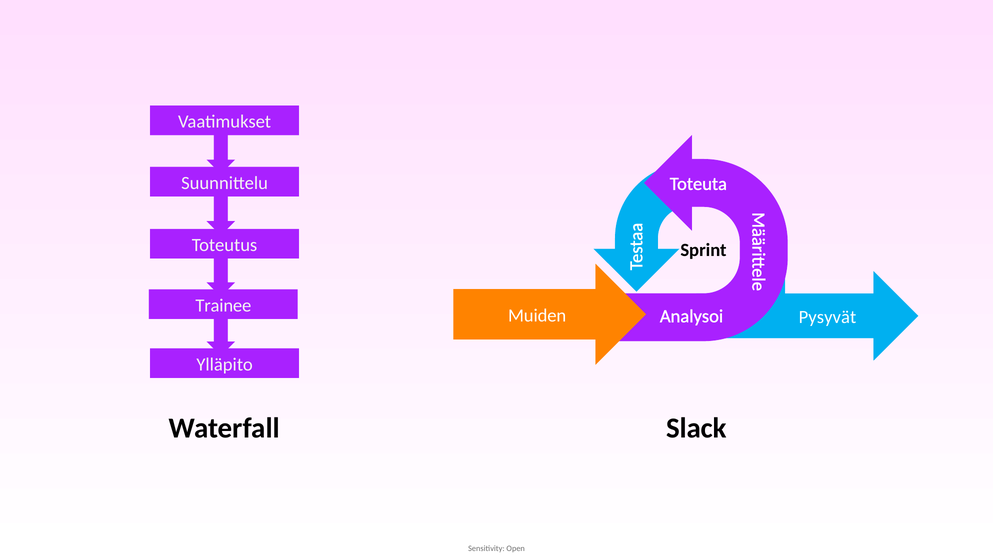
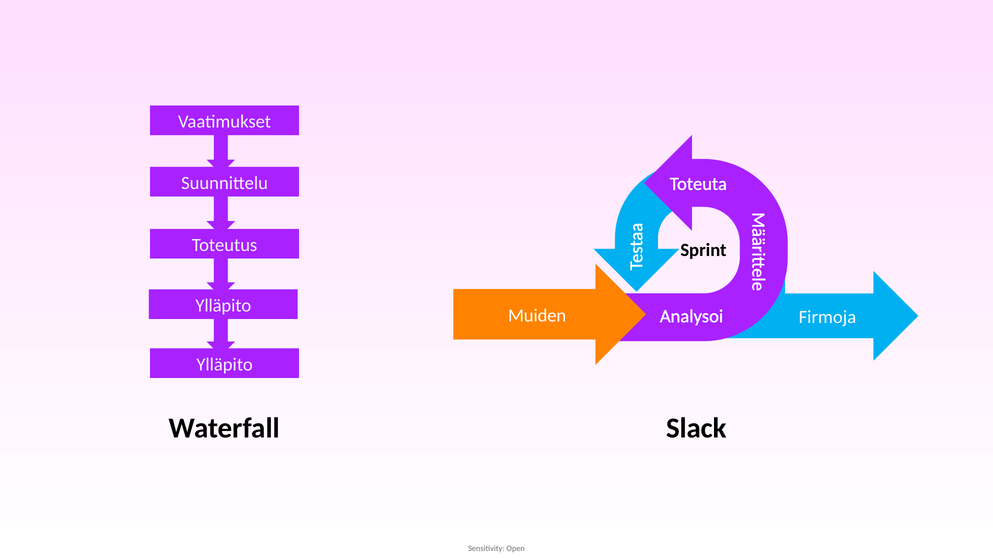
Trainee at (223, 306): Trainee -> Ylläpito
Pysyvät: Pysyvät -> Firmoja
